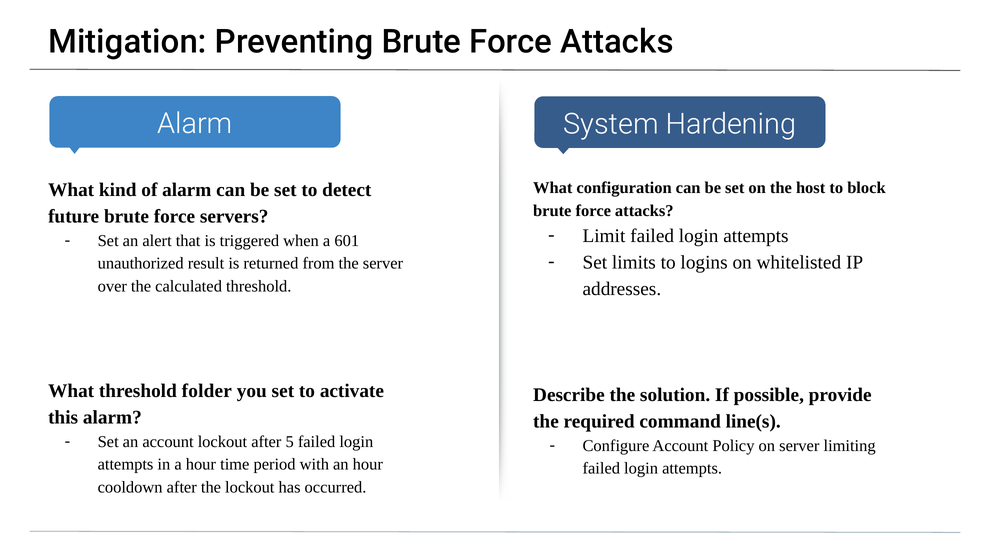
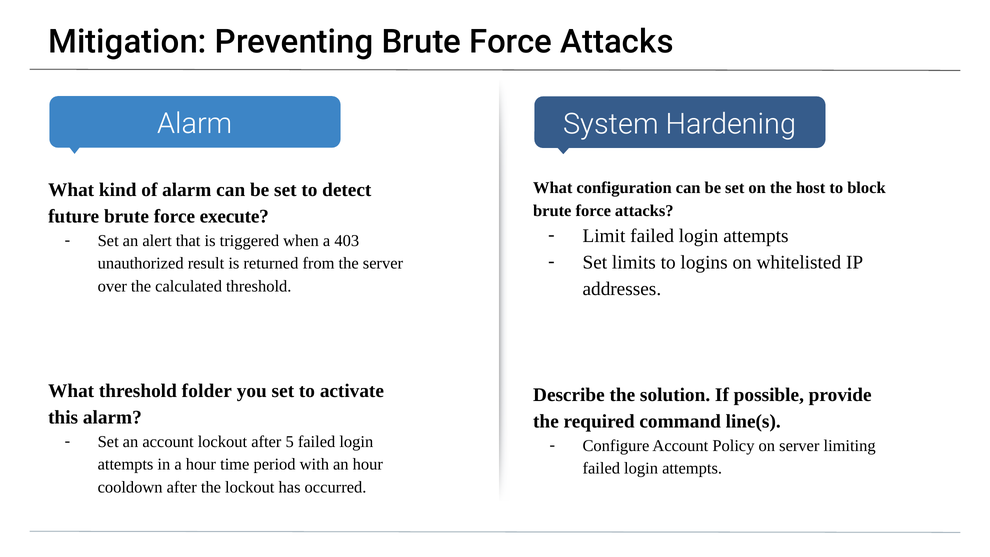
servers: servers -> execute
601: 601 -> 403
